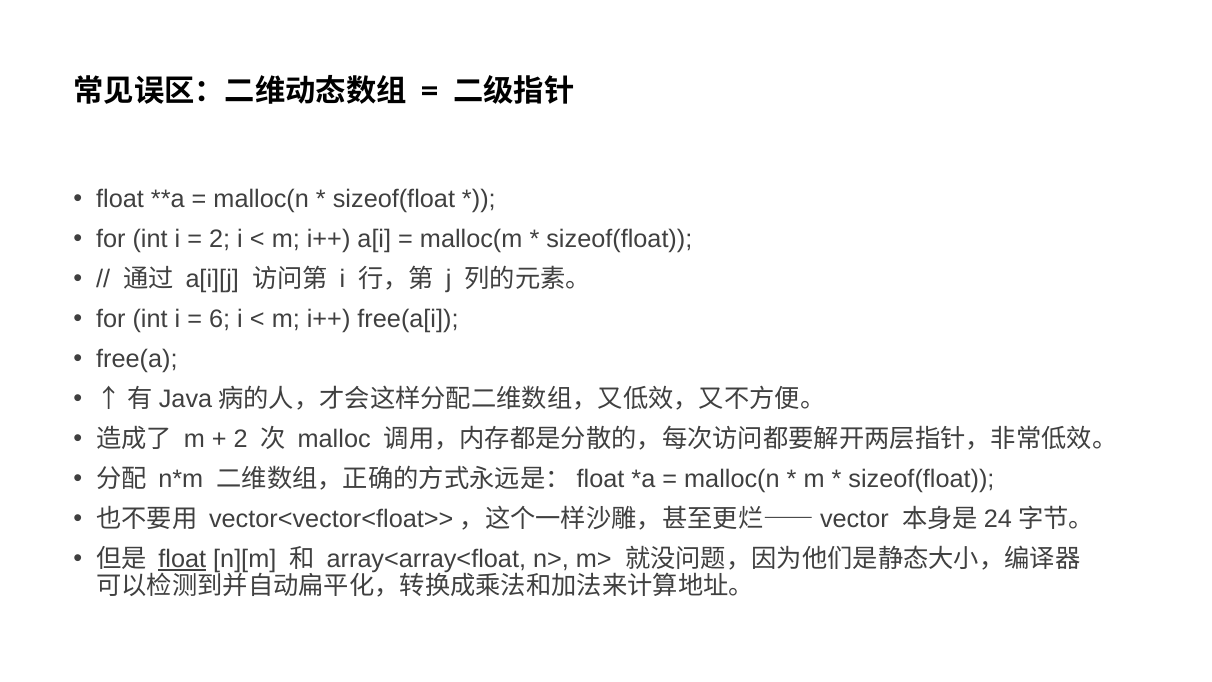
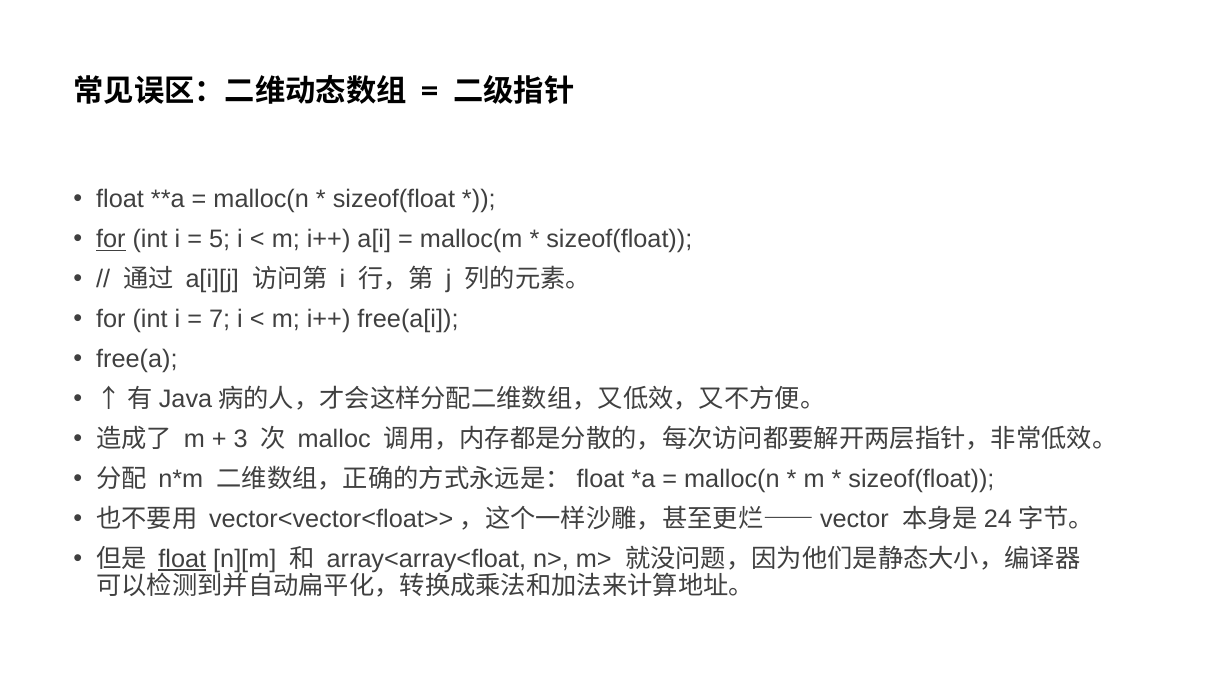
for at (111, 239) underline: none -> present
2 at (220, 239): 2 -> 5
6: 6 -> 7
2 at (241, 439): 2 -> 3
